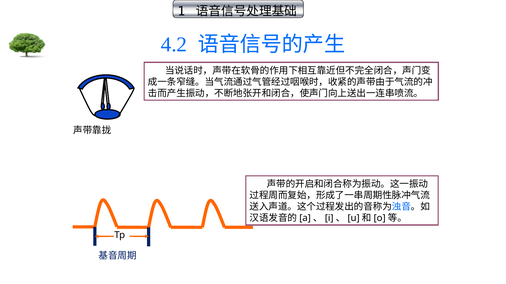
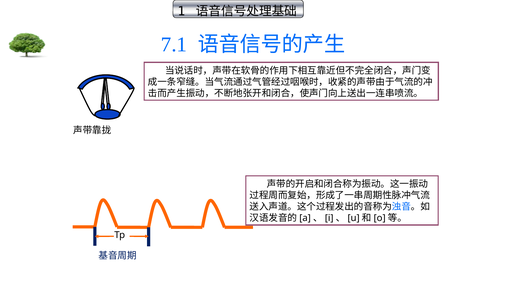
4.2: 4.2 -> 7.1
